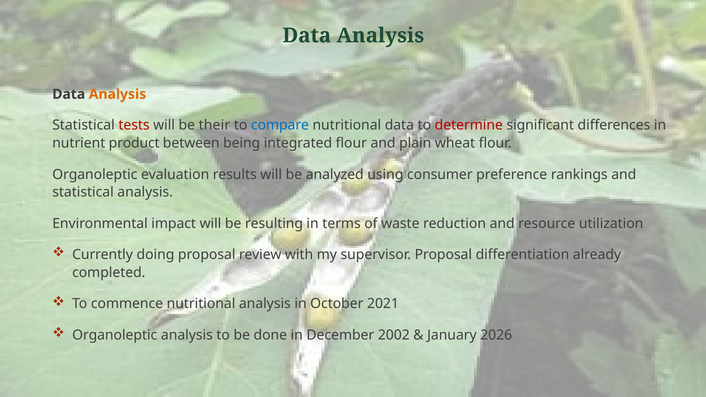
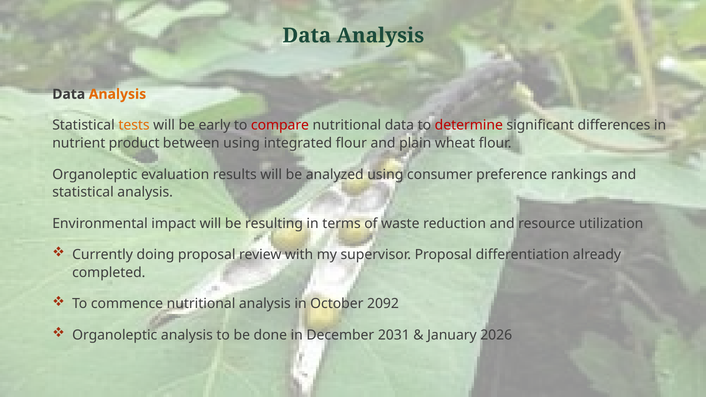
tests colour: red -> orange
their: their -> early
compare colour: blue -> red
between being: being -> using
2021: 2021 -> 2092
2002: 2002 -> 2031
